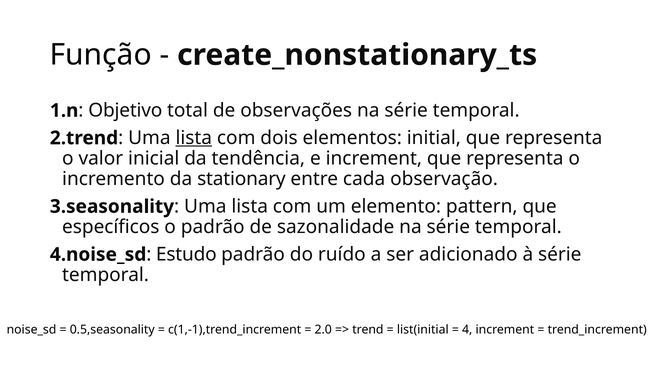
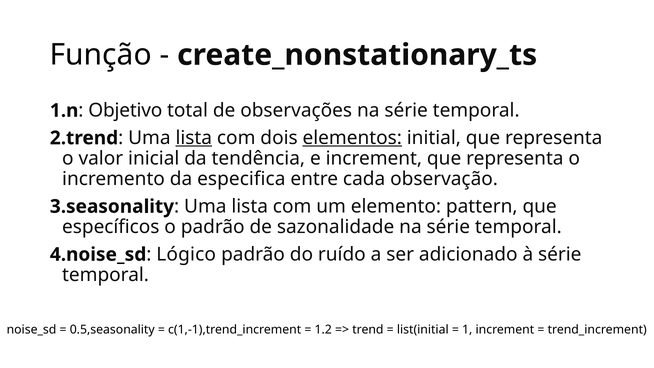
elementos underline: none -> present
stationary: stationary -> especifica
Estudo: Estudo -> Lógico
2.0: 2.0 -> 1.2
4: 4 -> 1
